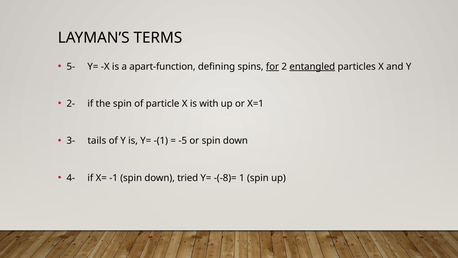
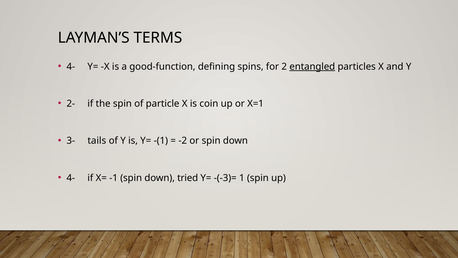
5- at (71, 67): 5- -> 4-
apart-function: apart-function -> good-function
for underline: present -> none
with: with -> coin
-5: -5 -> -2
-(-8)=: -(-8)= -> -(-3)=
